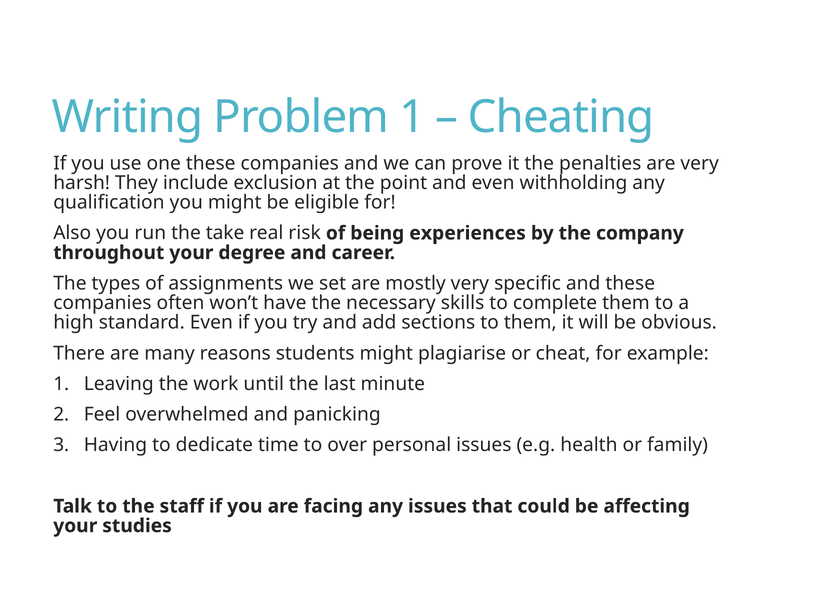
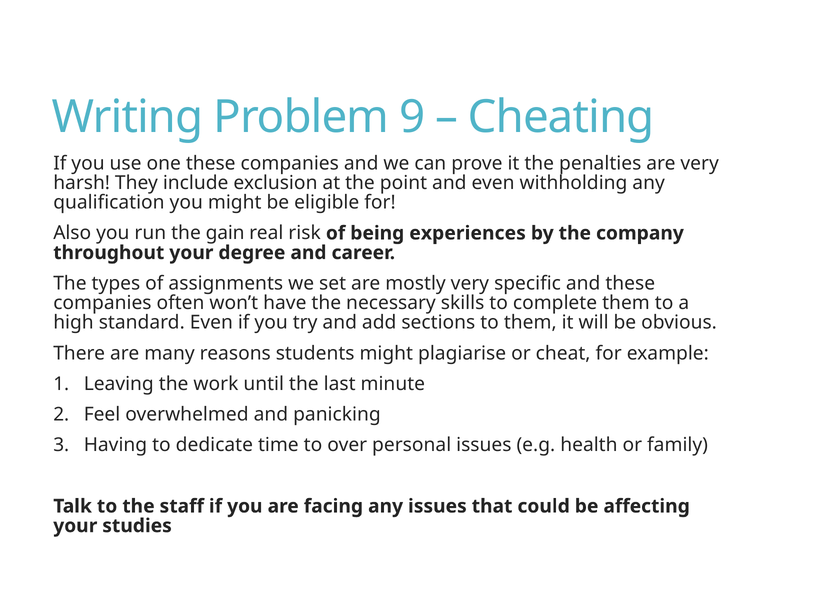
Problem 1: 1 -> 9
take: take -> gain
